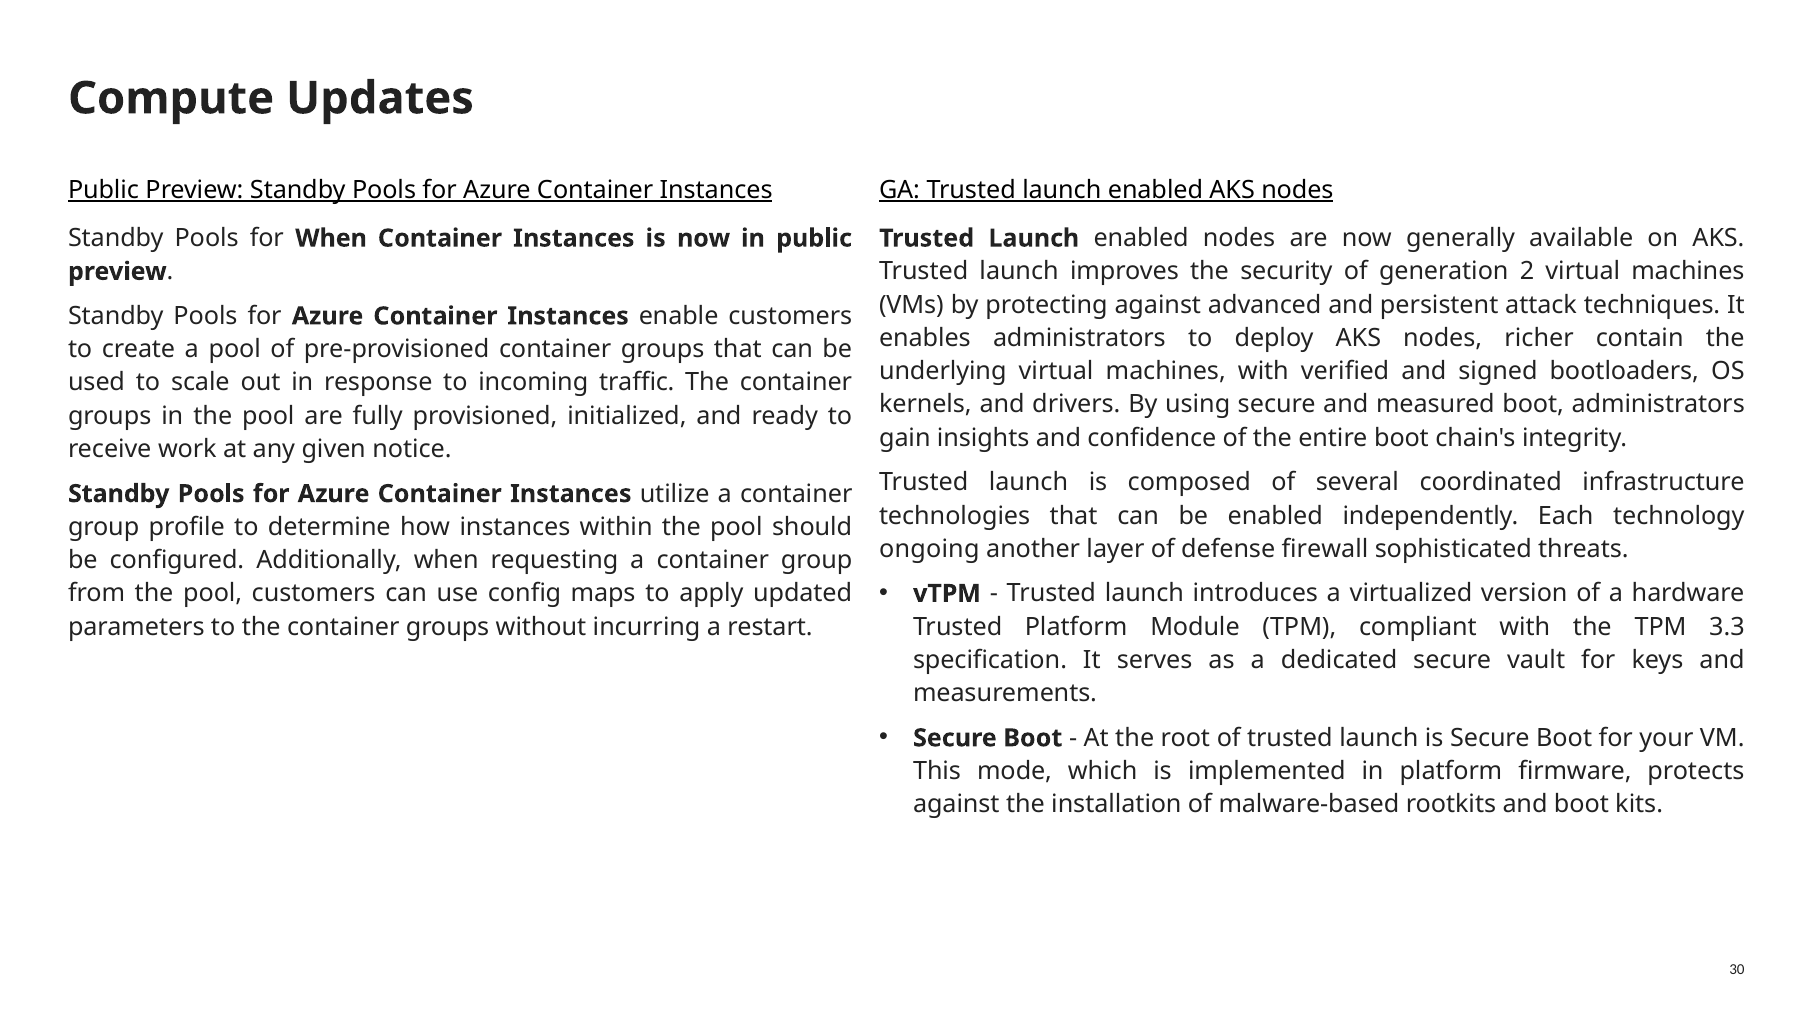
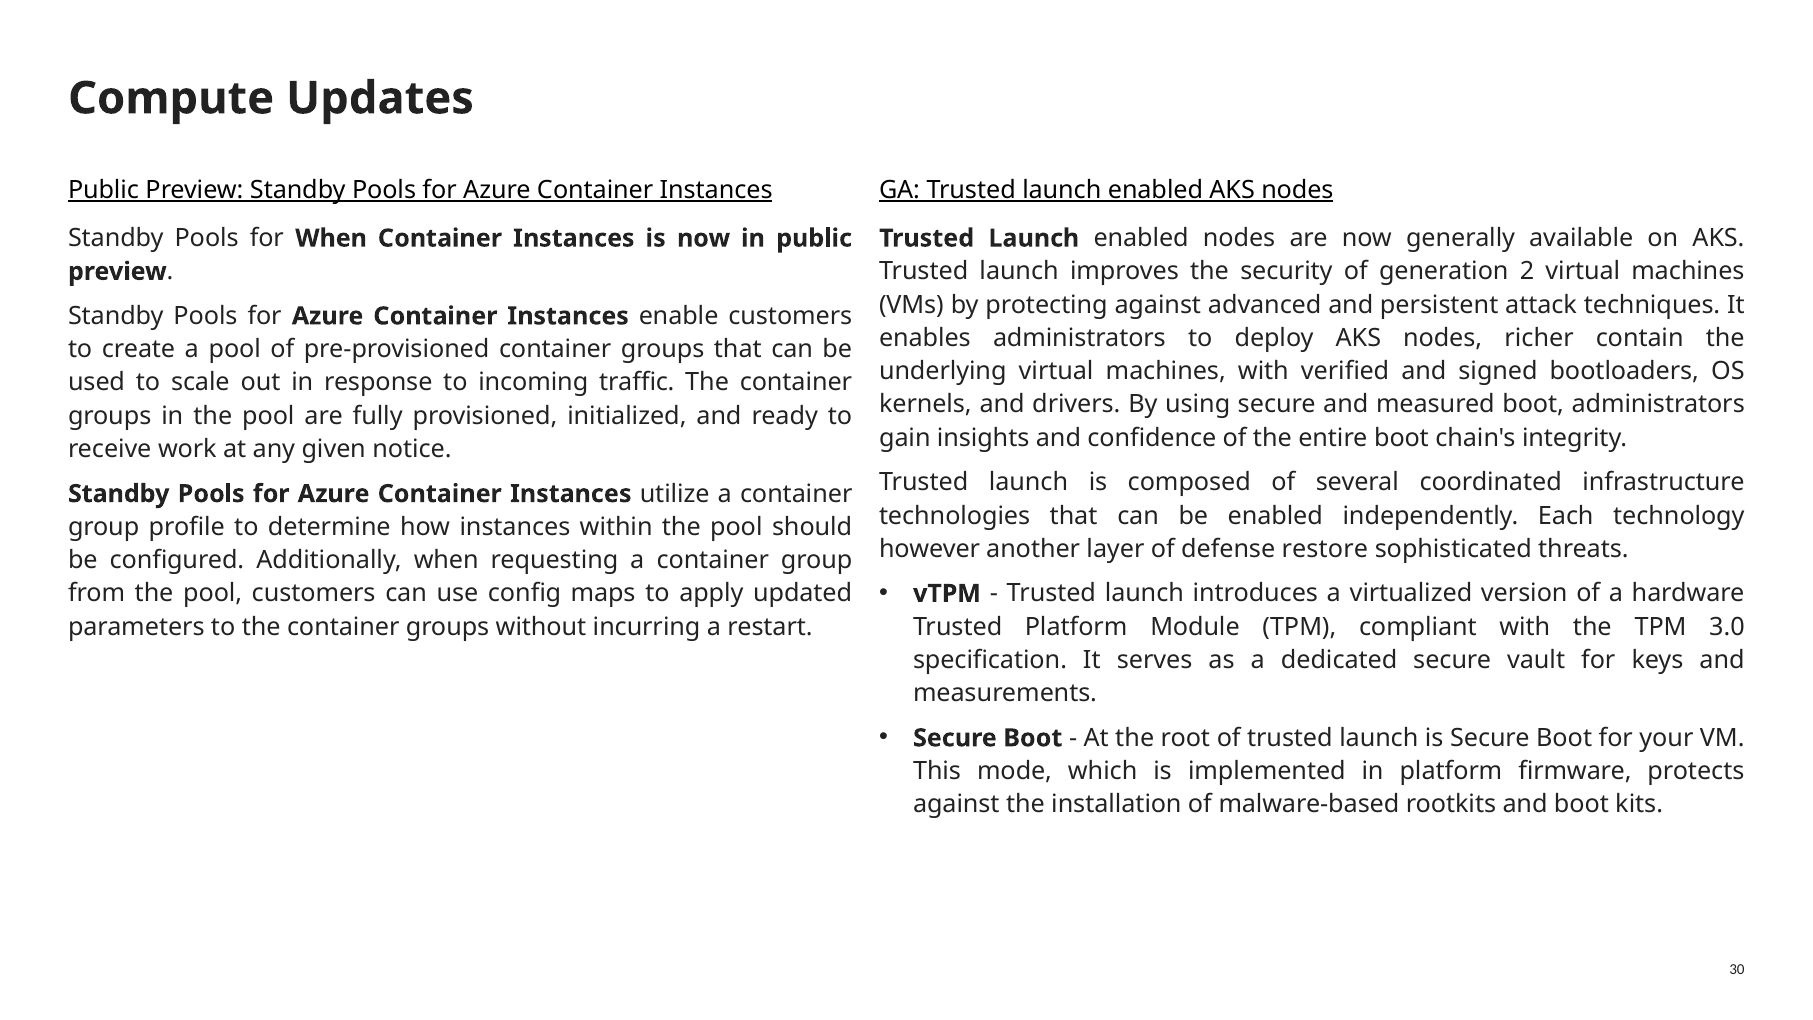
ongoing: ongoing -> however
firewall: firewall -> restore
3.3: 3.3 -> 3.0
